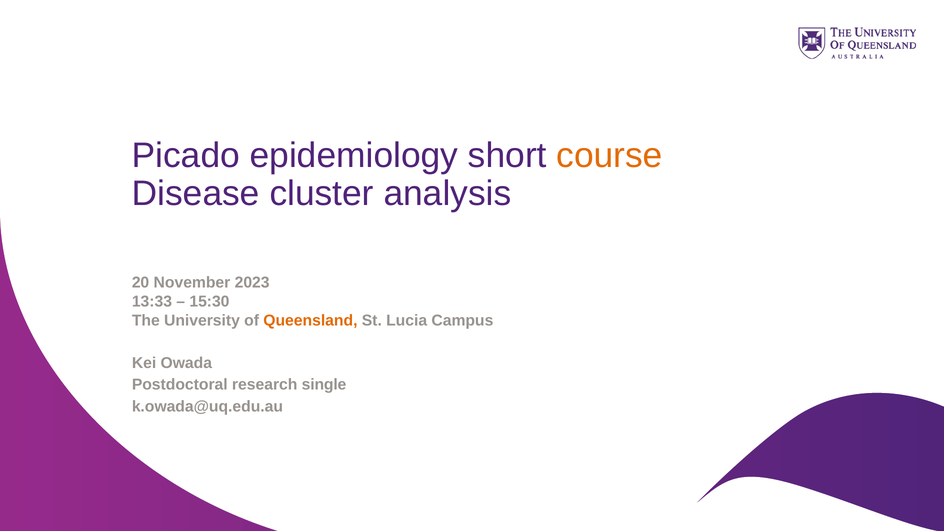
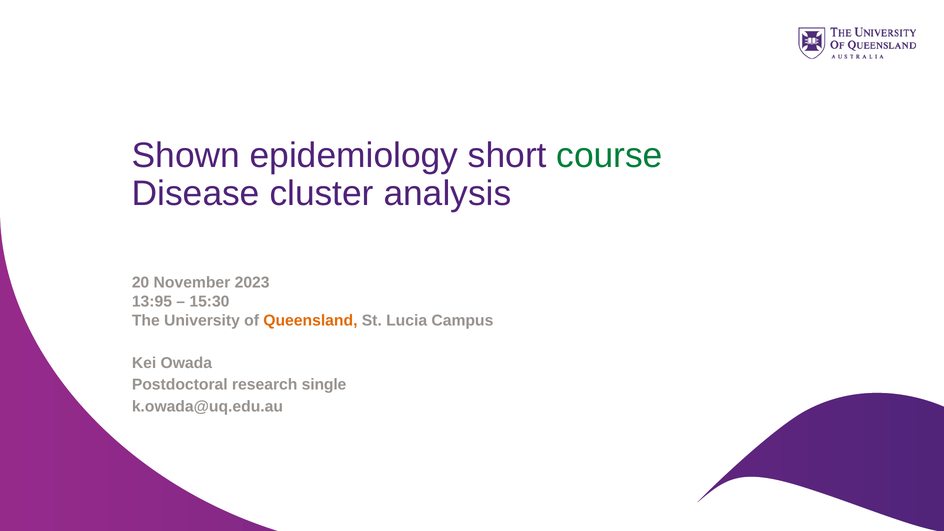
Picado: Picado -> Shown
course colour: orange -> green
13:33: 13:33 -> 13:95
